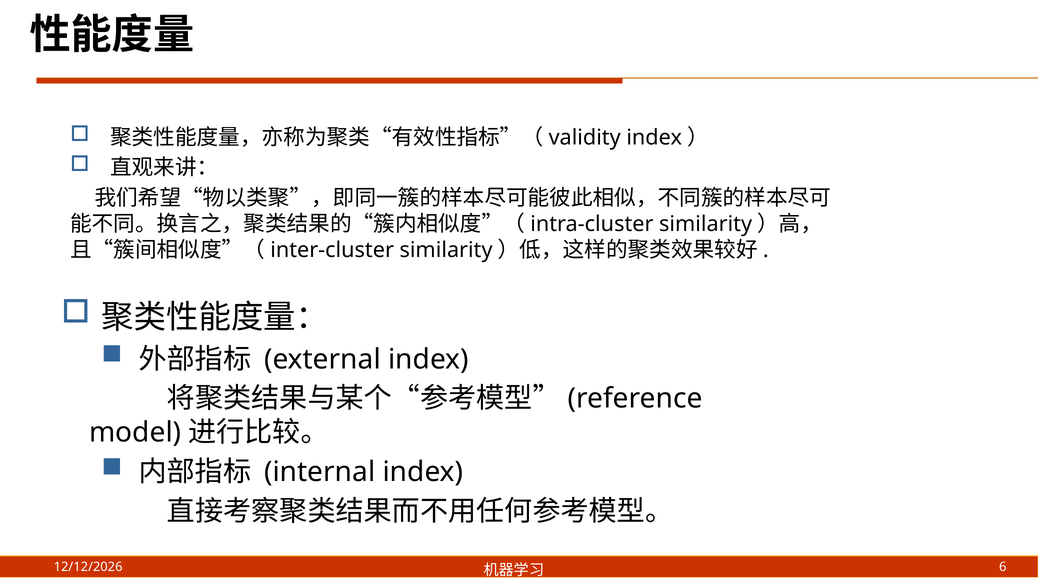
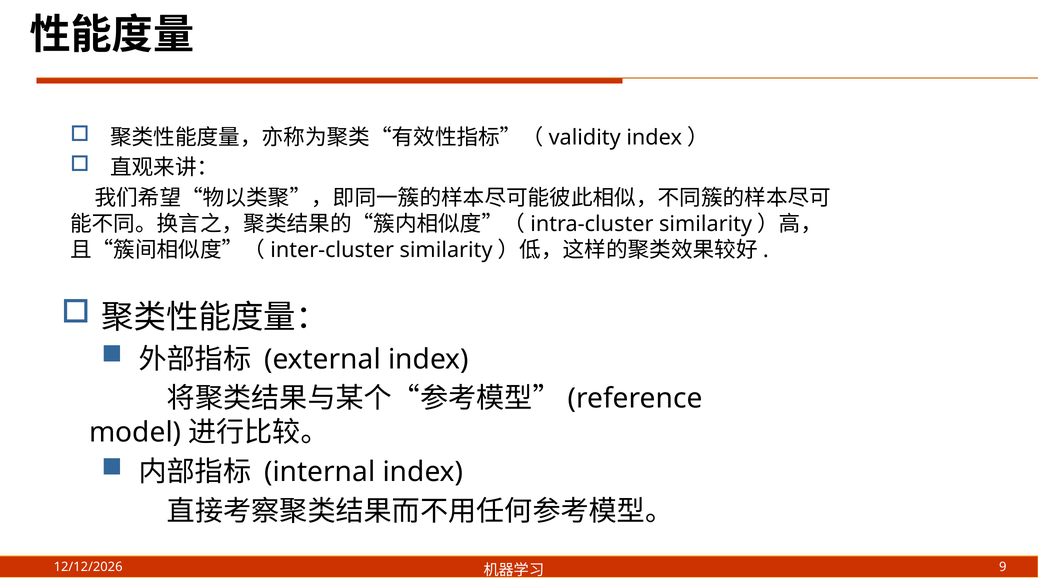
6: 6 -> 9
